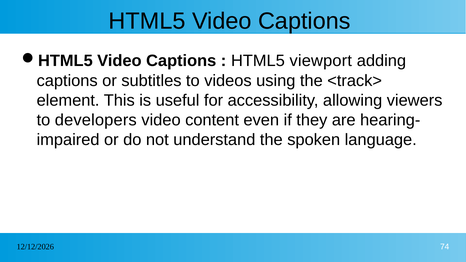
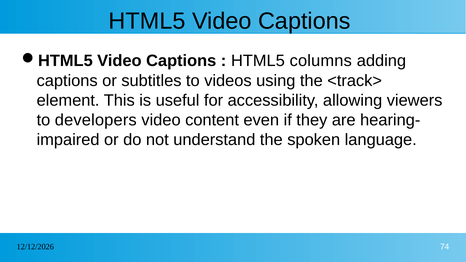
viewport: viewport -> columns
